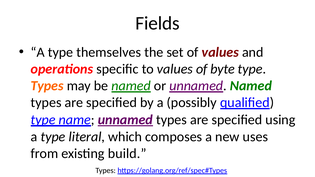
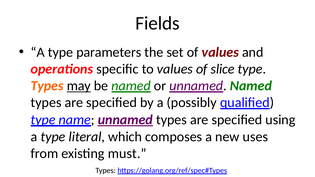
themselves: themselves -> parameters
byte: byte -> slice
may underline: none -> present
build: build -> must
